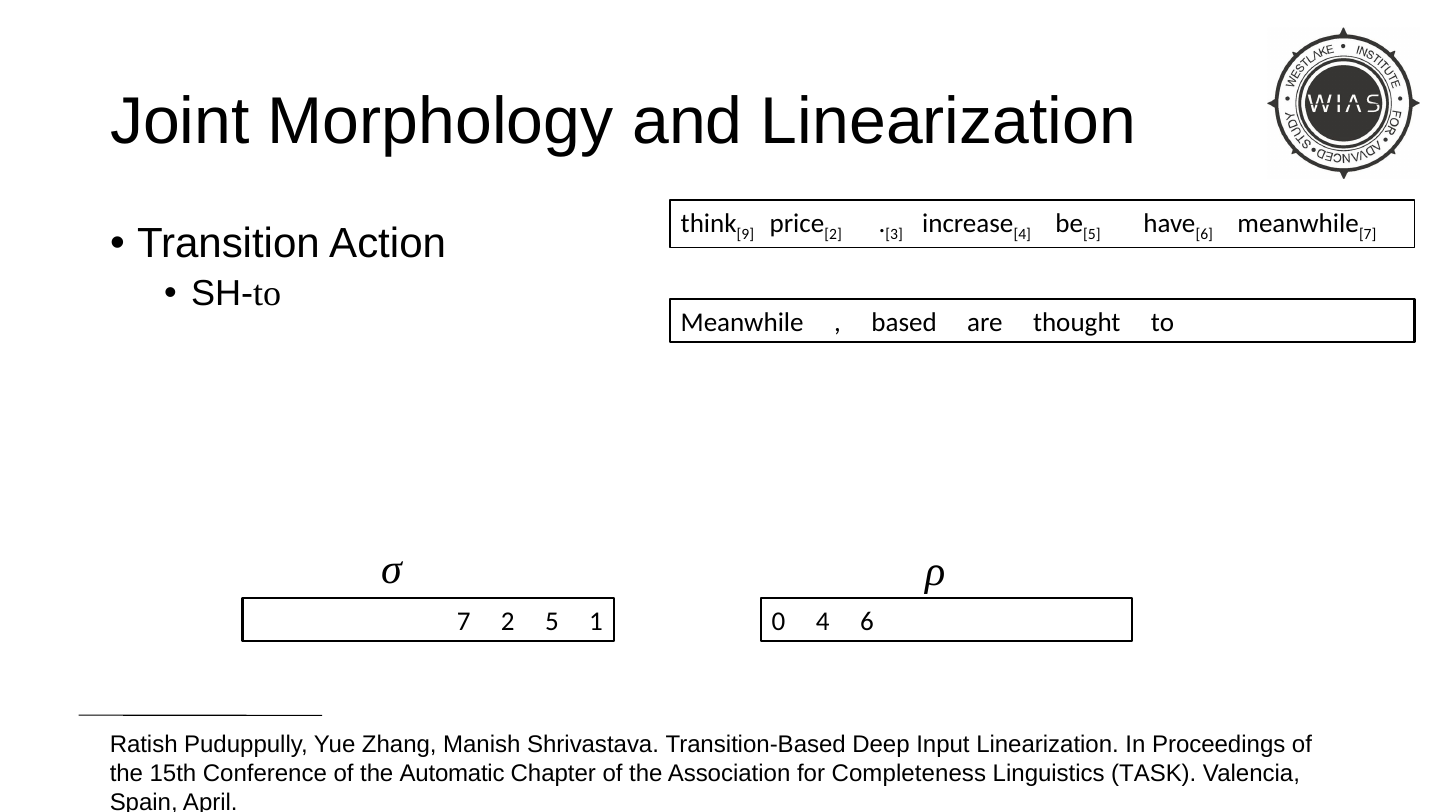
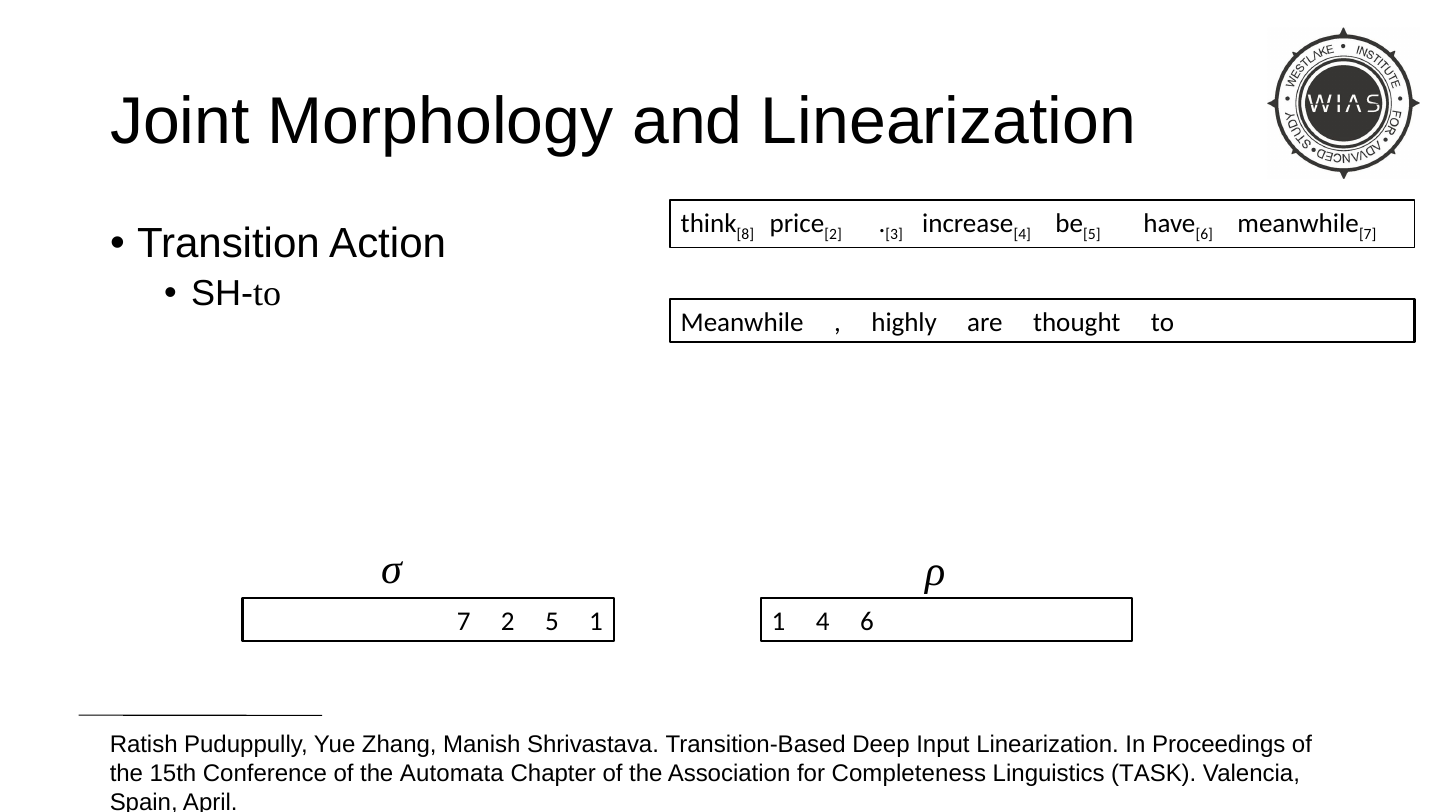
9: 9 -> 8
based: based -> highly
1 0: 0 -> 1
Automatic: Automatic -> Automata
